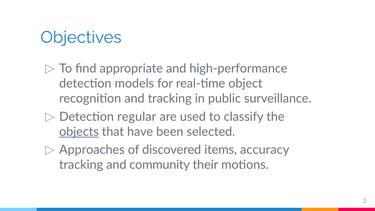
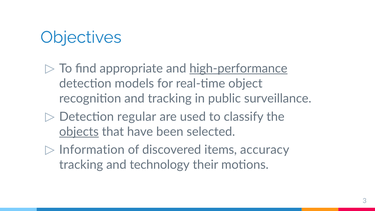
high-performance underline: none -> present
Approaches: Approaches -> Information
community: community -> technology
